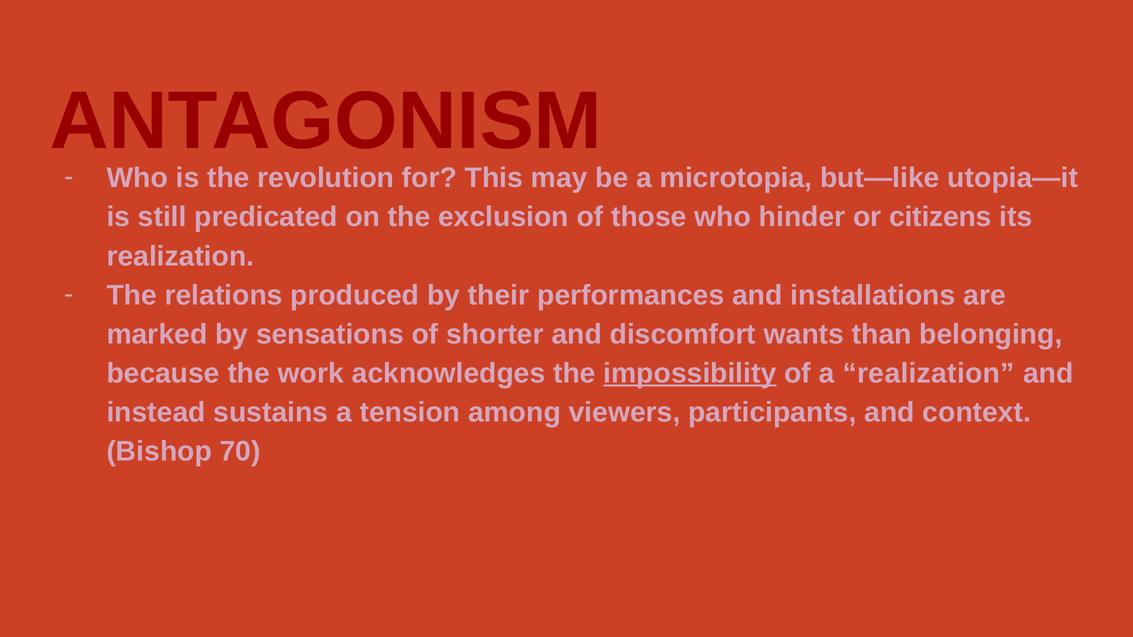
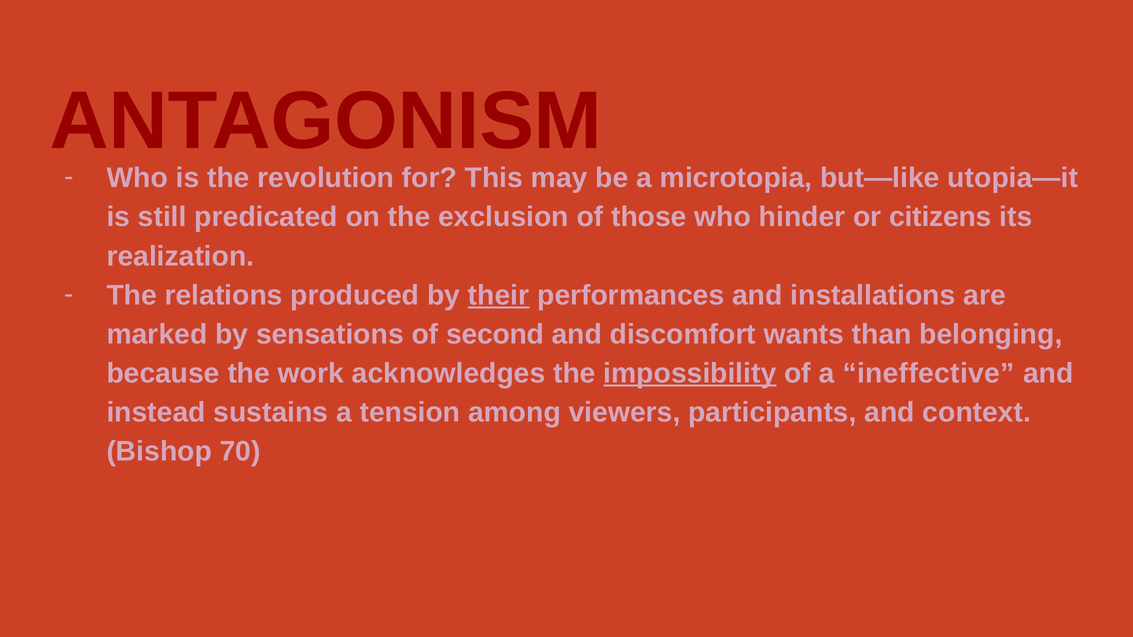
their underline: none -> present
shorter: shorter -> second
a realization: realization -> ineffective
